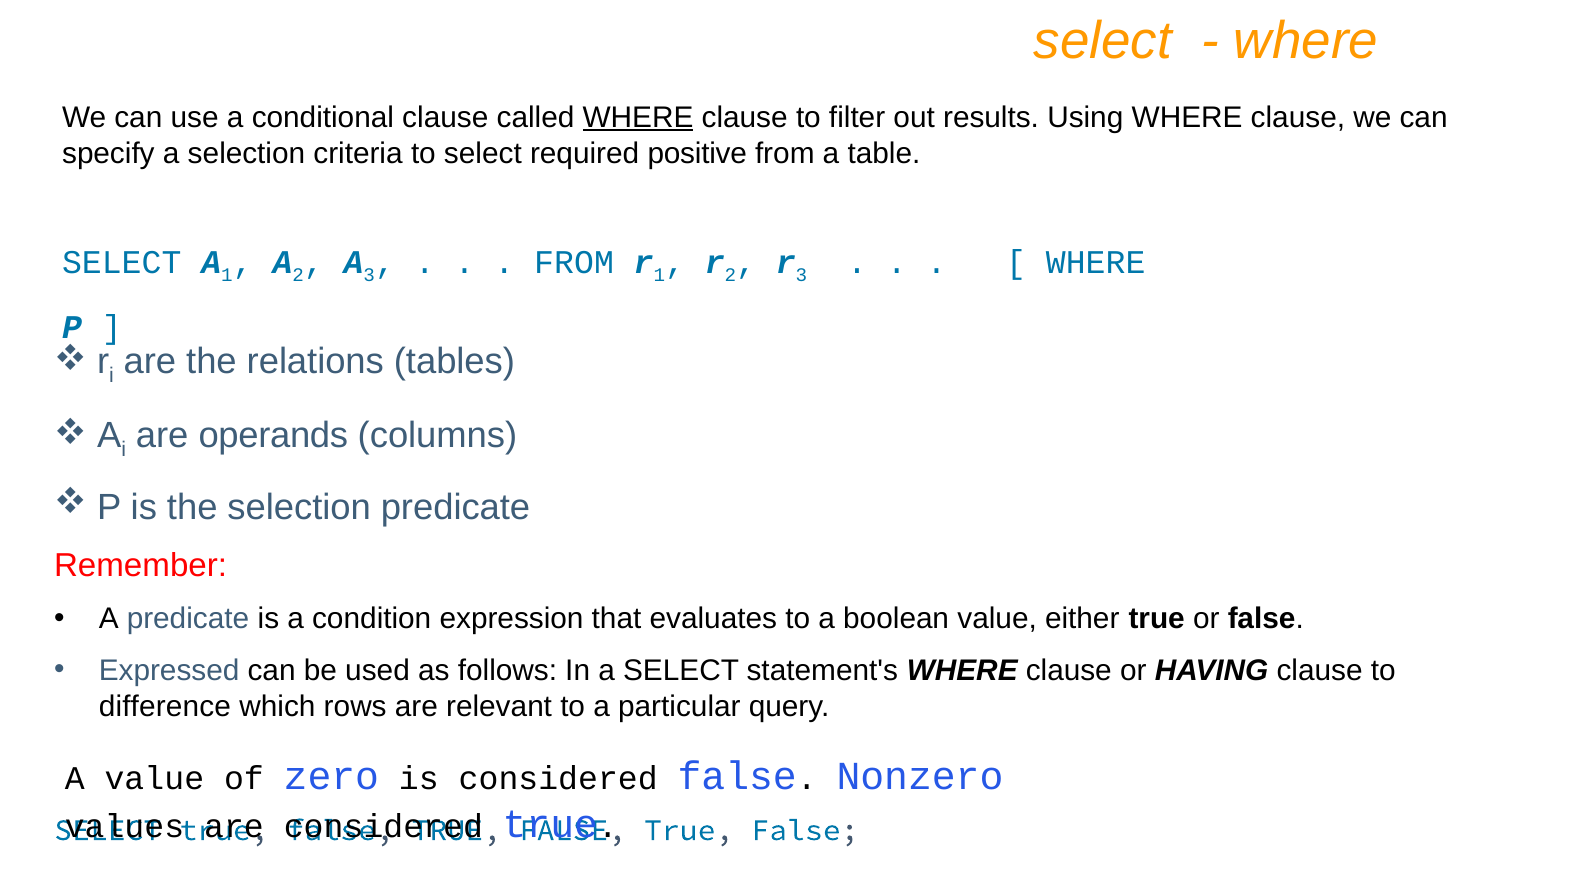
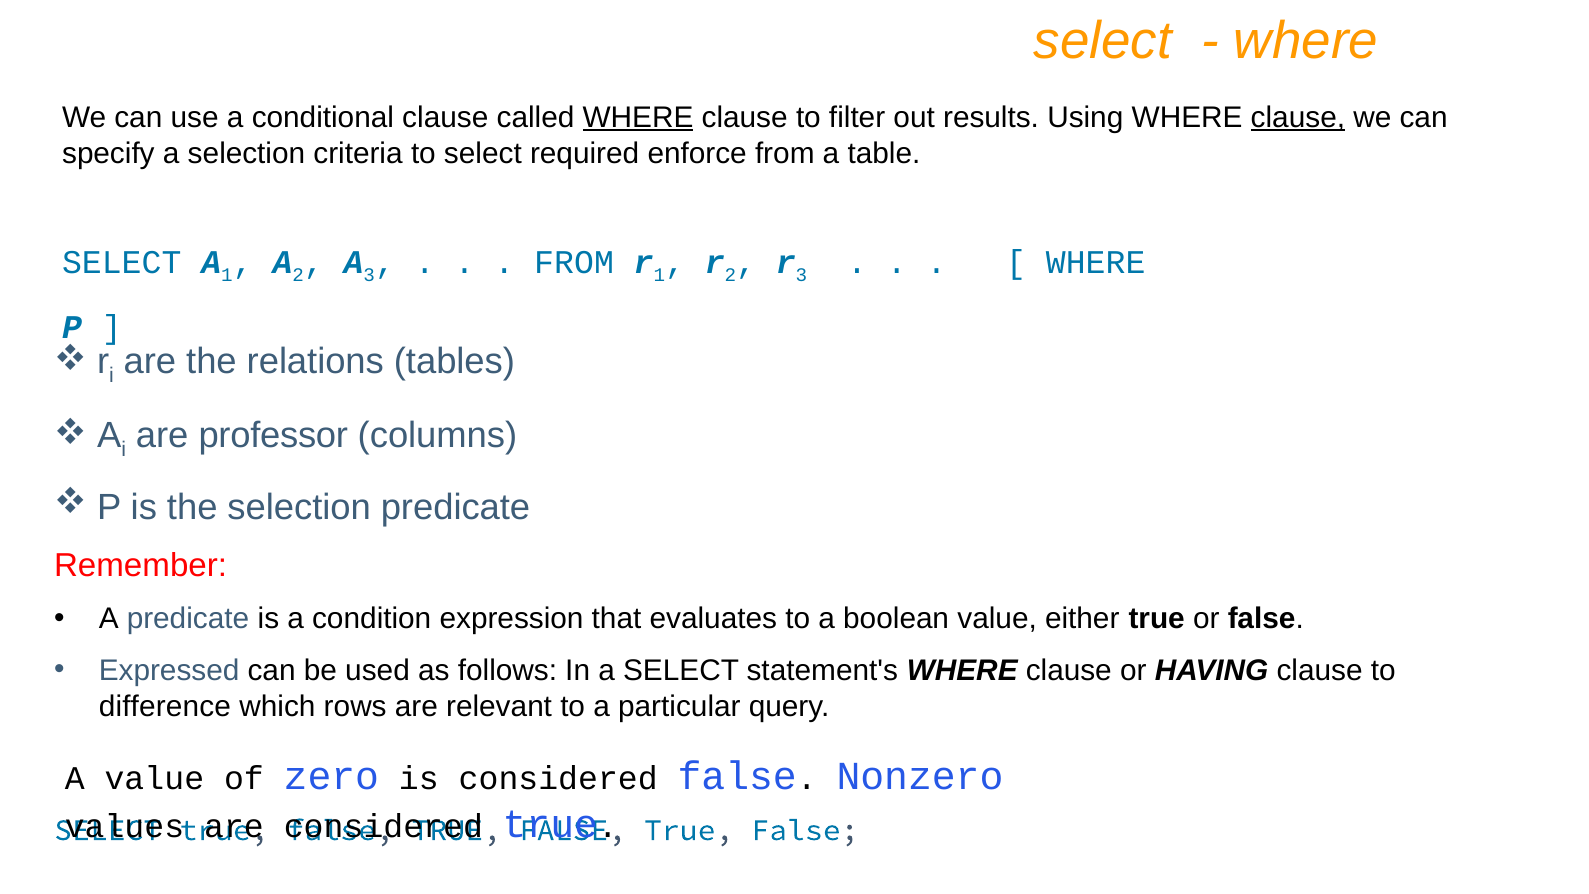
clause at (1298, 117) underline: none -> present
positive: positive -> enforce
operands: operands -> professor
